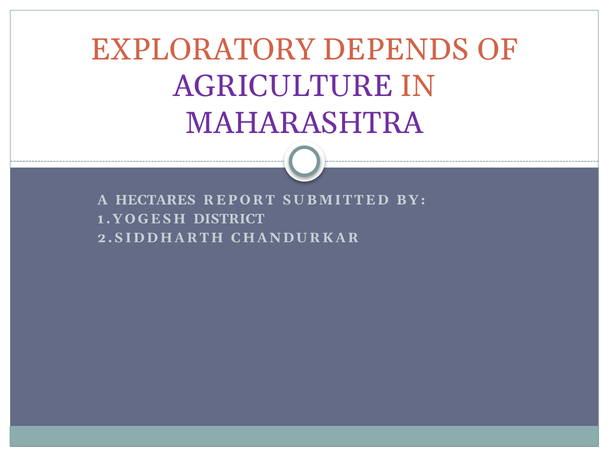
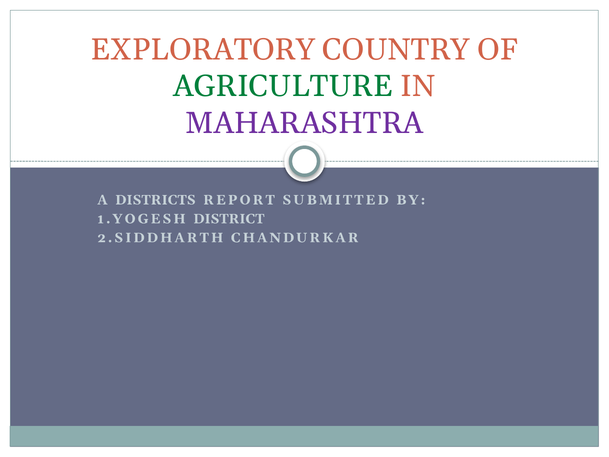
DEPENDS: DEPENDS -> COUNTRY
AGRICULTURE colour: purple -> green
HECTARES: HECTARES -> DISTRICTS
